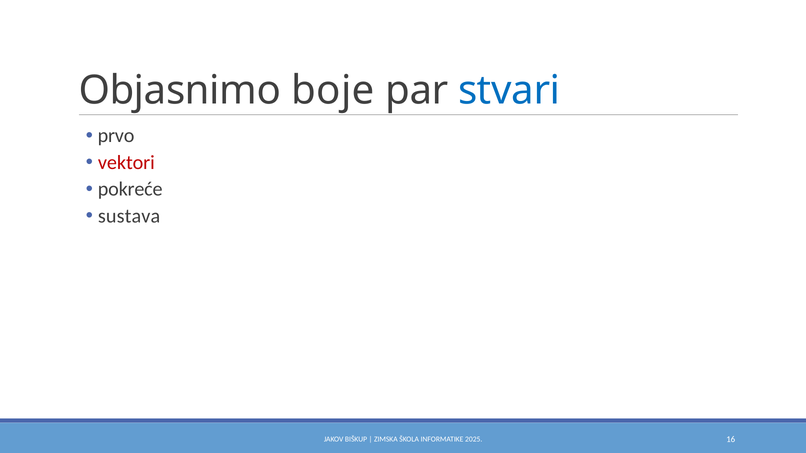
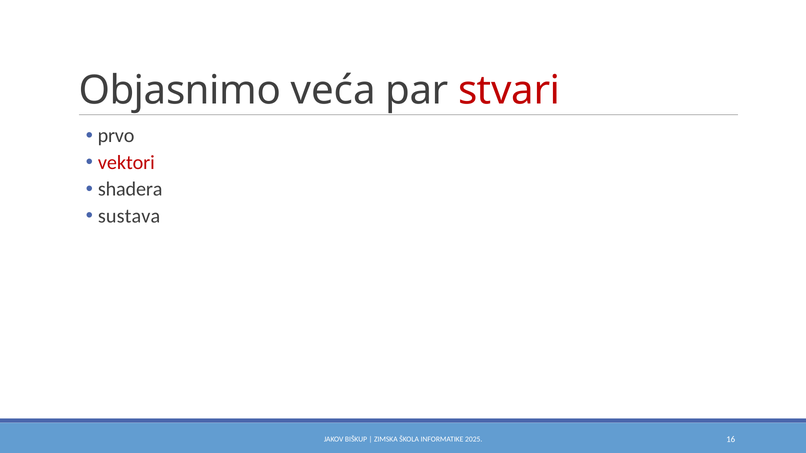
boje: boje -> veća
stvari colour: blue -> red
pokreće: pokreće -> shadera
